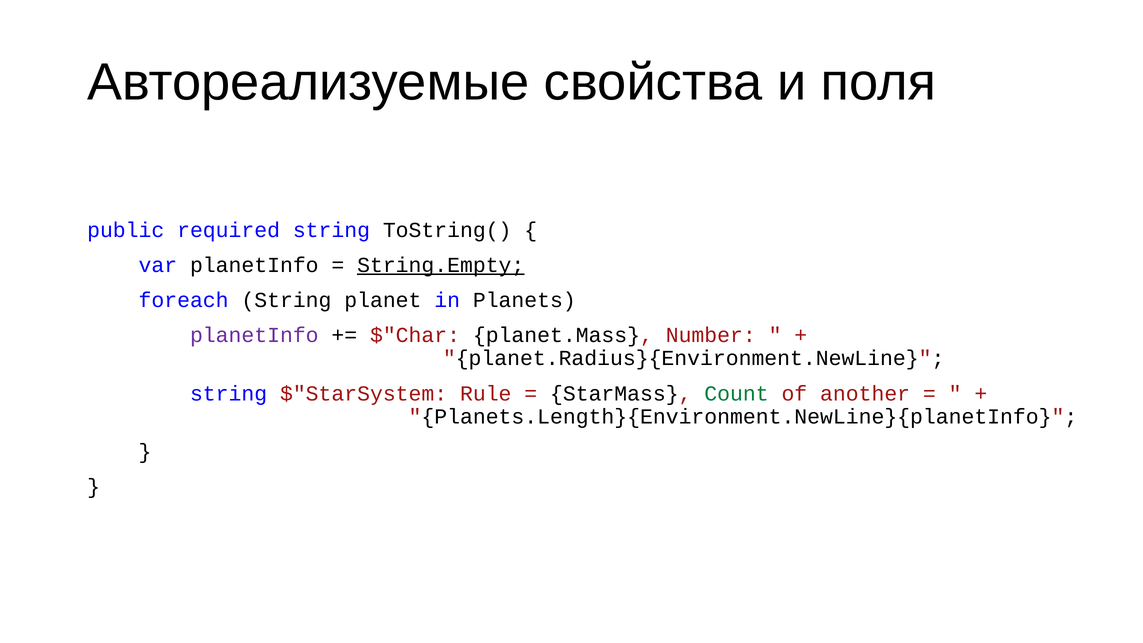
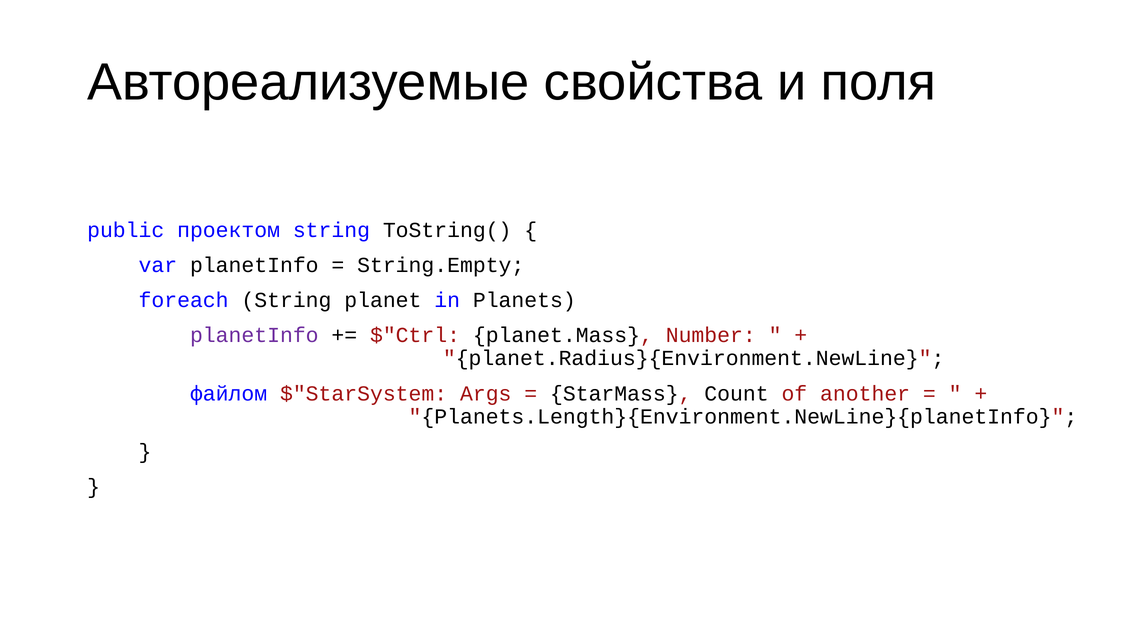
required: required -> проектом
String.Empty underline: present -> none
$"Char: $"Char -> $"Ctrl
string at (229, 393): string -> файлом
Rule: Rule -> Args
Count colour: green -> black
